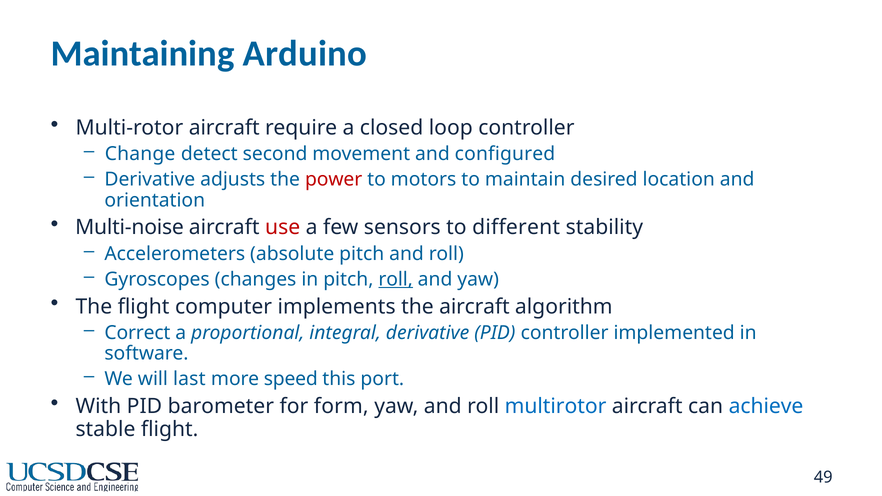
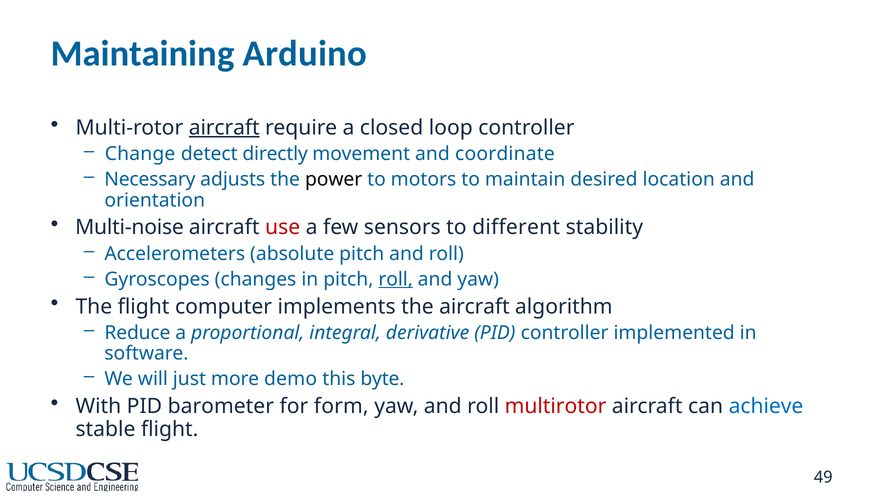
aircraft at (224, 128) underline: none -> present
second: second -> directly
configured: configured -> coordinate
Derivative at (150, 179): Derivative -> Necessary
power colour: red -> black
Correct: Correct -> Reduce
last: last -> just
speed: speed -> demo
port: port -> byte
multirotor colour: blue -> red
